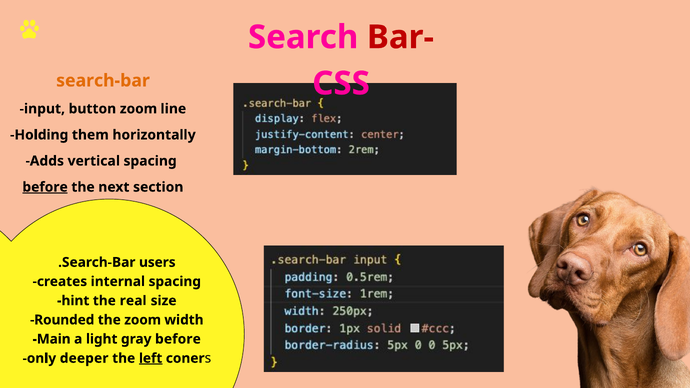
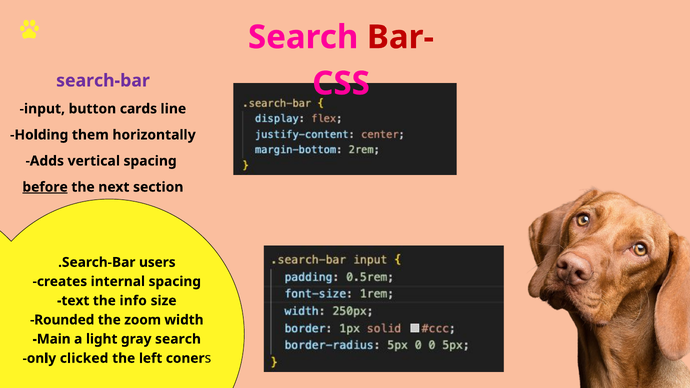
search-bar colour: orange -> purple
button zoom: zoom -> cards
hint: hint -> text
real: real -> info
gray before: before -> search
deeper: deeper -> clicked
left underline: present -> none
